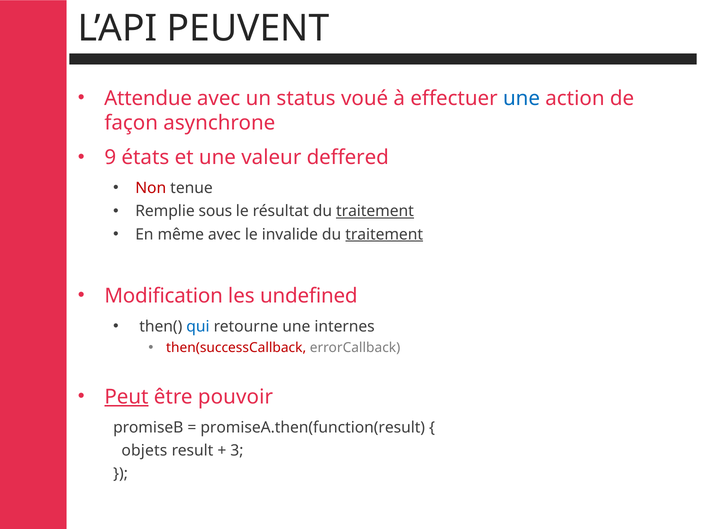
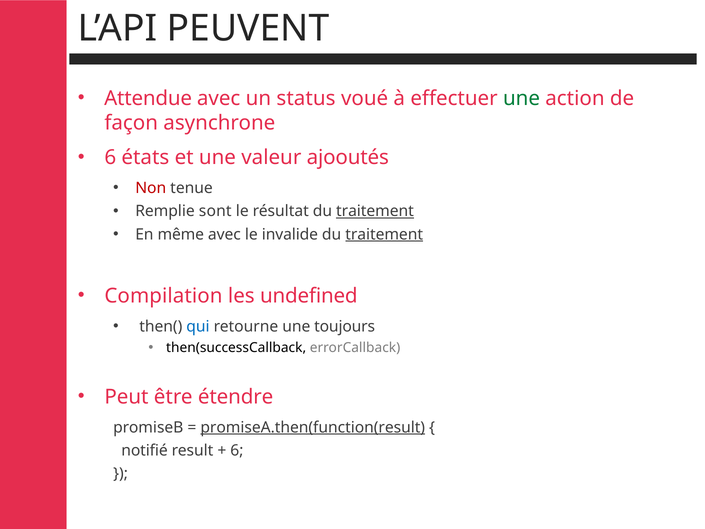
une at (522, 98) colour: blue -> green
9 at (110, 158): 9 -> 6
deffered: deffered -> ajooutés
sous: sous -> sont
Modification: Modification -> Compilation
internes: internes -> toujours
then(successCallback colour: red -> black
Peut underline: present -> none
pouvoir: pouvoir -> étendre
promiseA.then(function(result underline: none -> present
objets: objets -> notifié
3 at (237, 450): 3 -> 6
